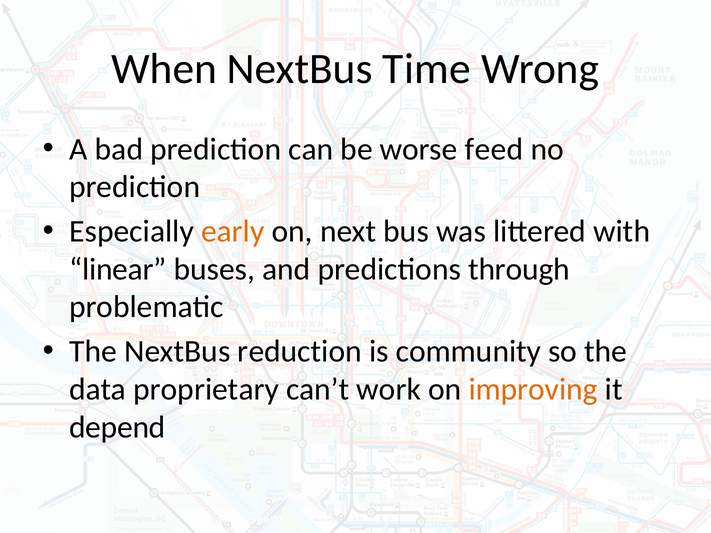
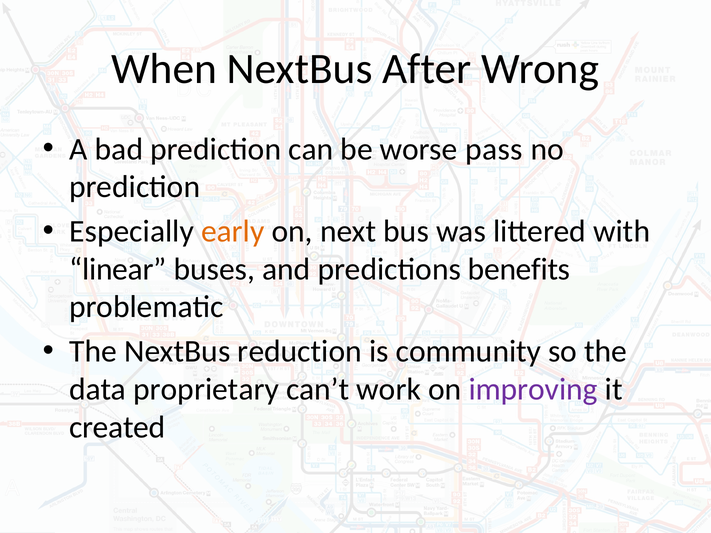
Time: Time -> After
feed: feed -> pass
through: through -> benefits
improving colour: orange -> purple
depend: depend -> created
